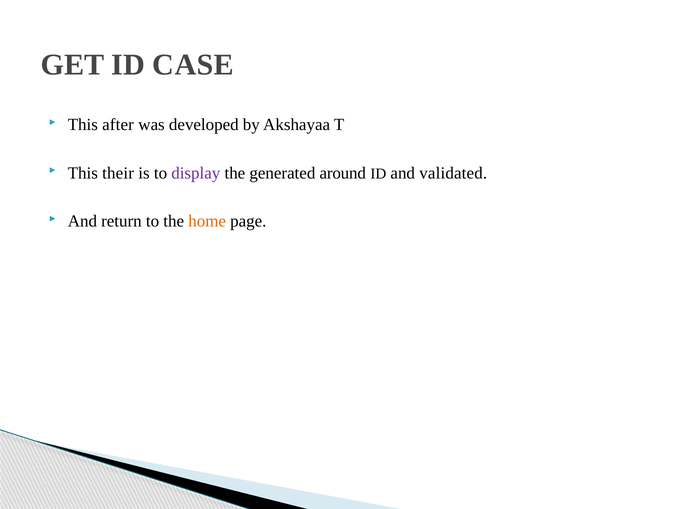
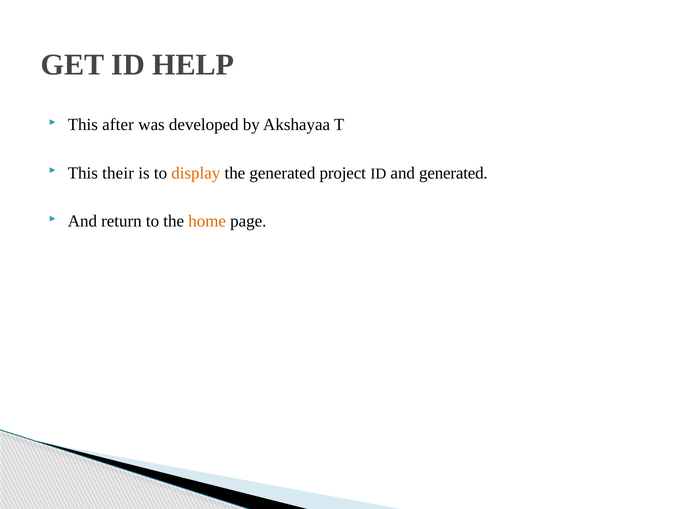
CASE: CASE -> HELP
display colour: purple -> orange
around: around -> project
and validated: validated -> generated
